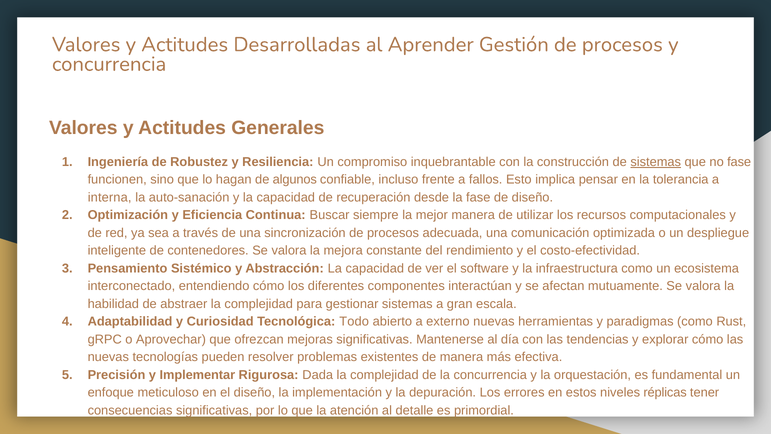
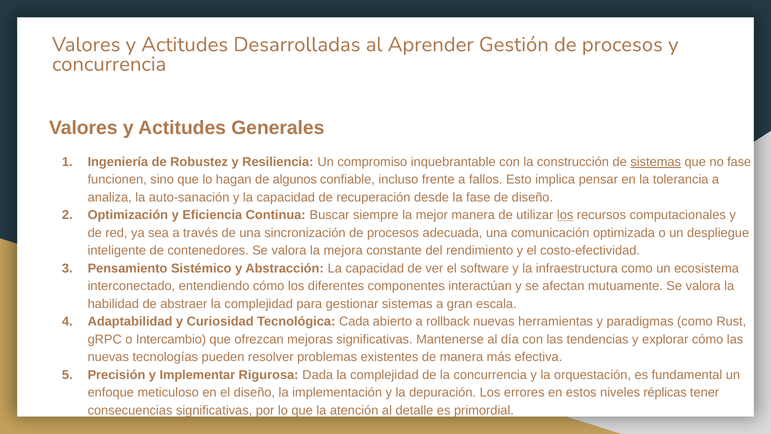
interna: interna -> analiza
los at (565, 215) underline: none -> present
Todo: Todo -> Cada
externo: externo -> rollback
Aprovechar: Aprovechar -> Intercambio
